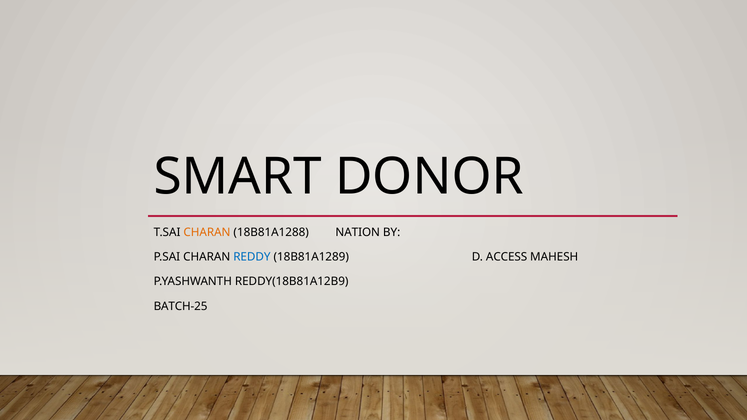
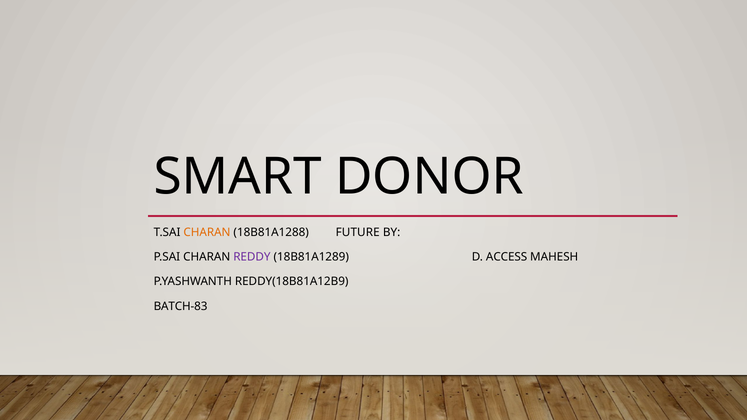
NATION: NATION -> FUTURE
REDDY colour: blue -> purple
BATCH-25: BATCH-25 -> BATCH-83
